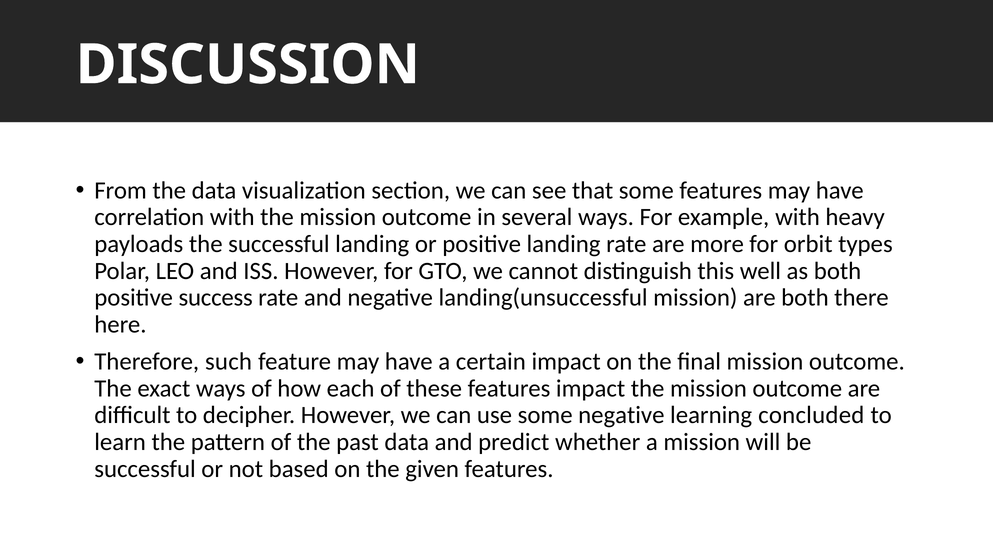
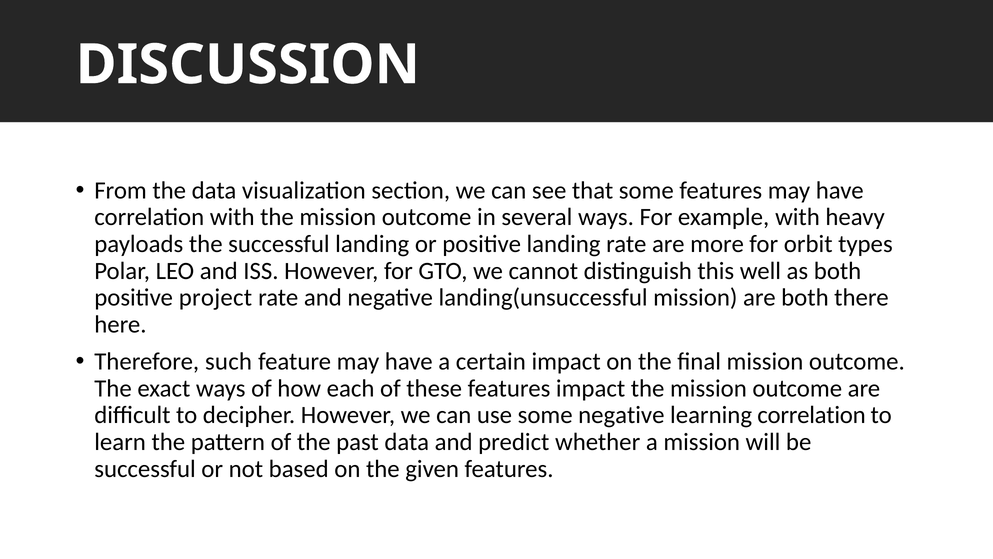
success: success -> project
learning concluded: concluded -> correlation
